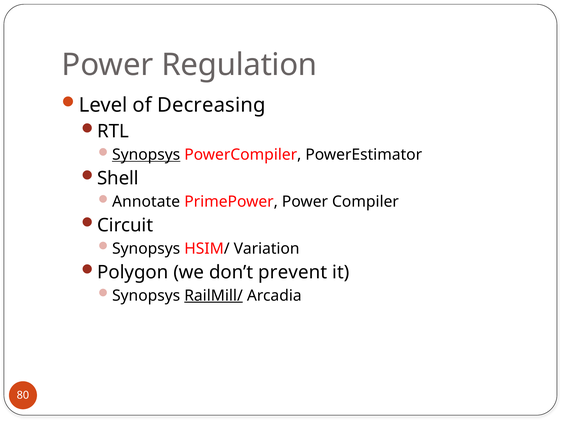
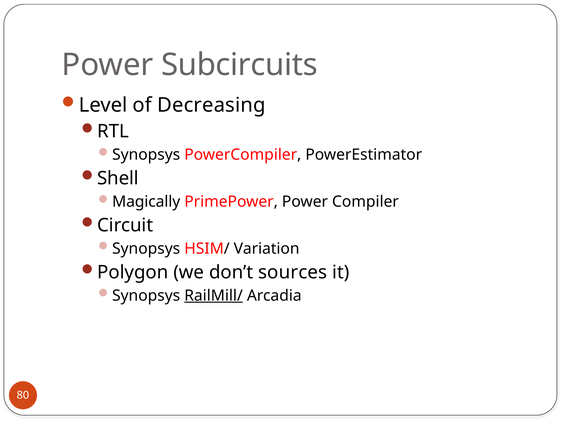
Regulation: Regulation -> Subcircuits
Synopsys at (146, 155) underline: present -> none
Annotate: Annotate -> Magically
prevent: prevent -> sources
